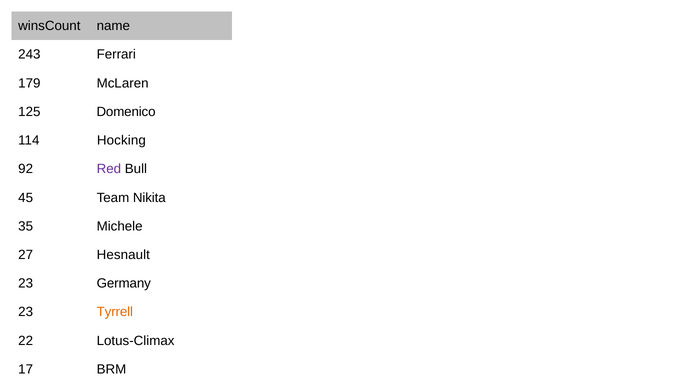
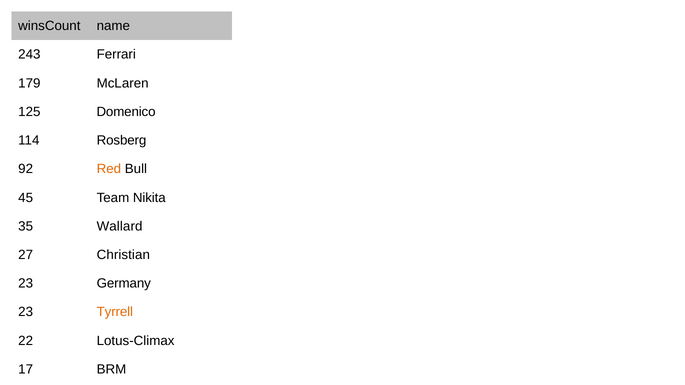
Hocking: Hocking -> Rosberg
Red colour: purple -> orange
Michele: Michele -> Wallard
Hesnault: Hesnault -> Christian
